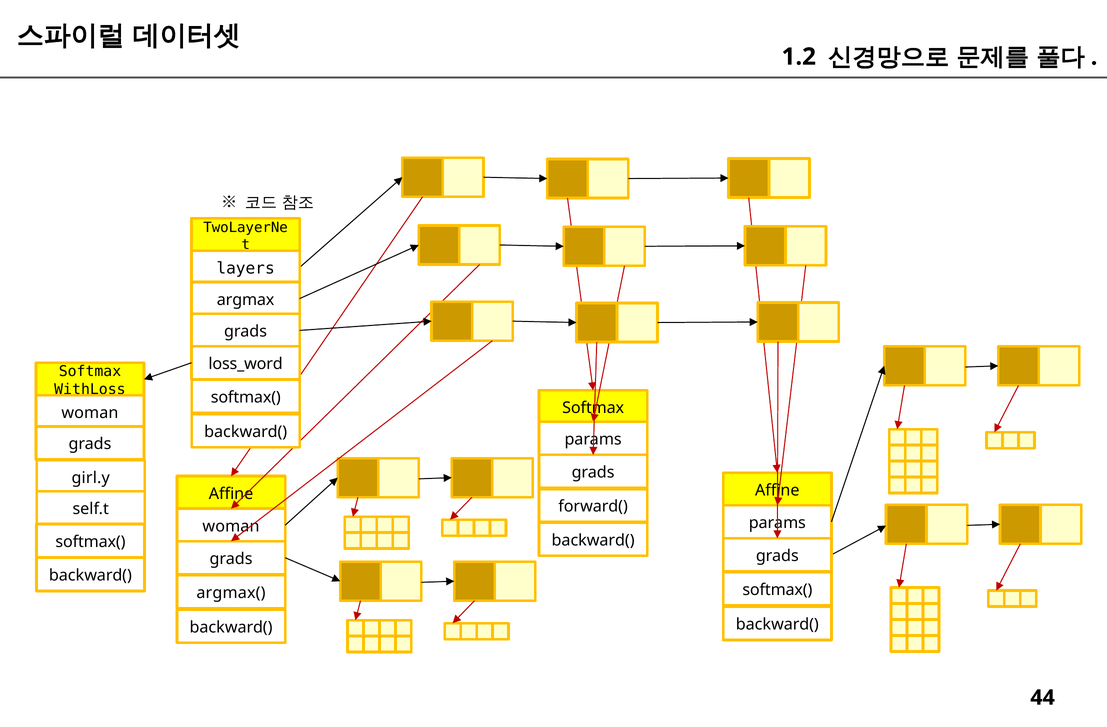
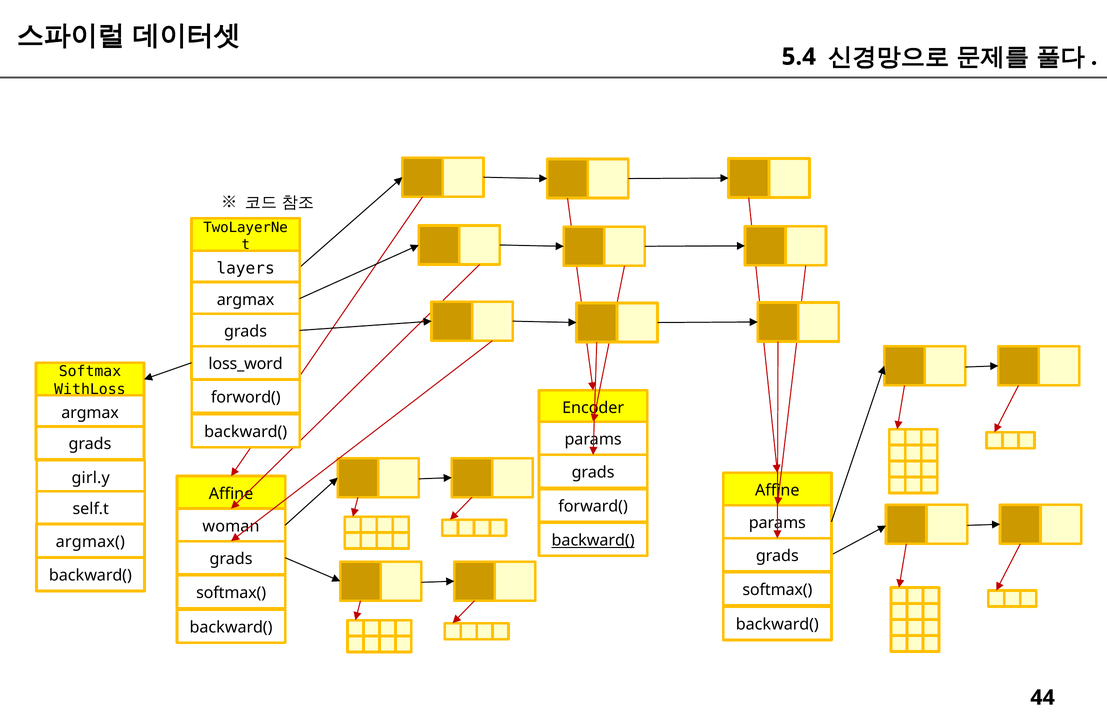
1.2: 1.2 -> 5.4
softmax( at (246, 397): softmax( -> forword(
Softmax at (593, 408): Softmax -> Encoder
woman at (90, 413): woman -> argmax
backward( at (593, 541) underline: none -> present
softmax( at (90, 542): softmax( -> argmax(
argmax( at (231, 593): argmax( -> softmax(
